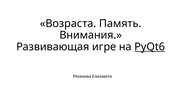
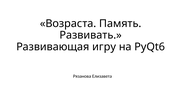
Внимания: Внимания -> Развивать
игре: игре -> игру
PyQt6 underline: present -> none
